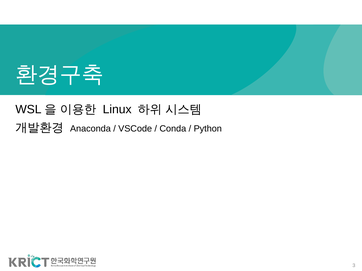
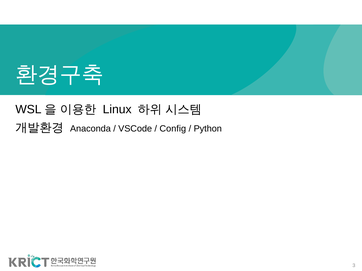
Conda: Conda -> Config
